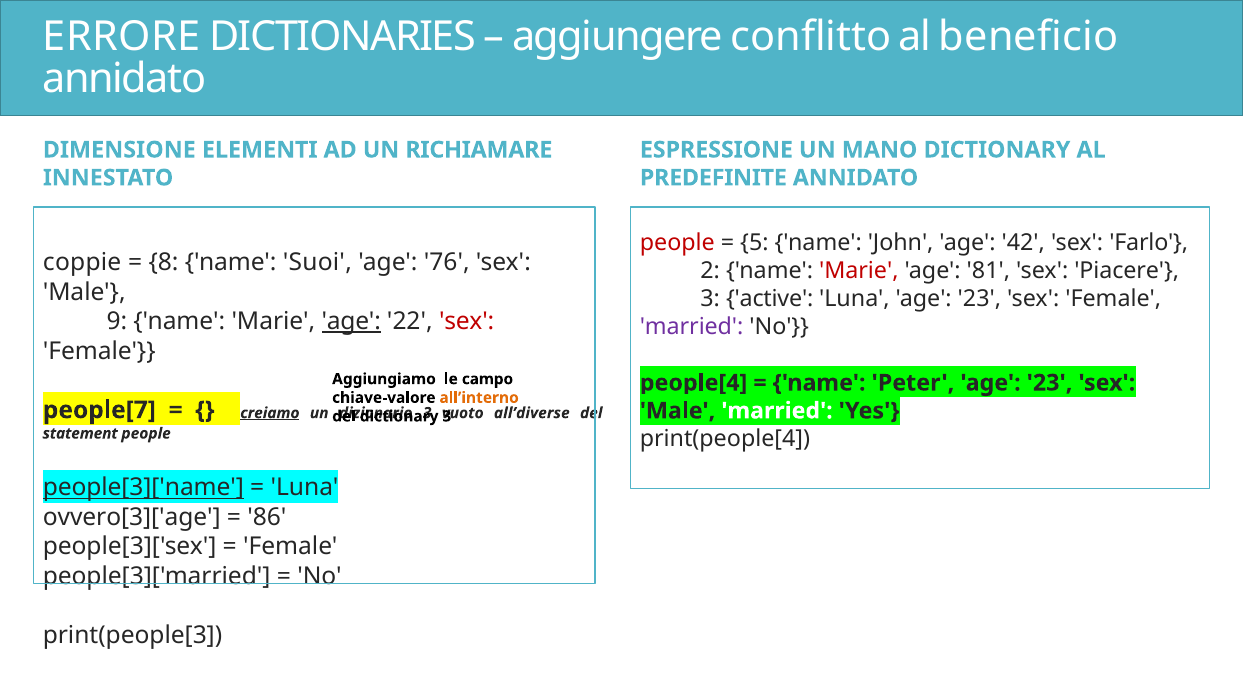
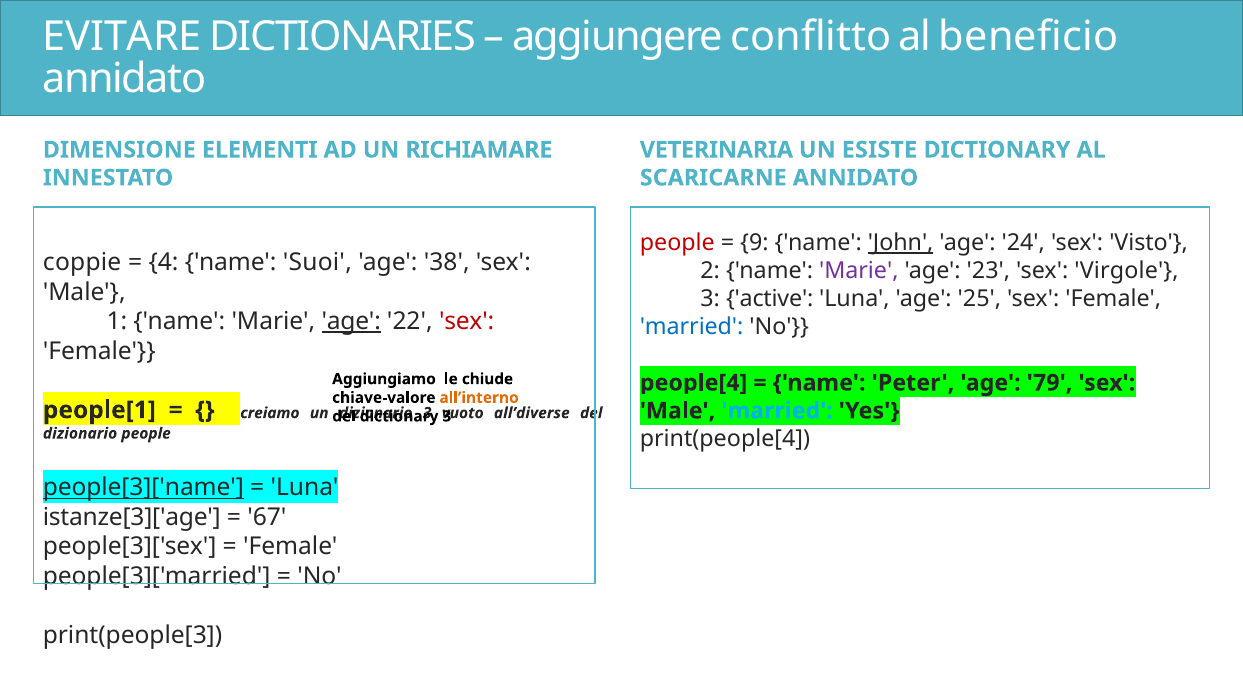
ERRORE: ERRORE -> EVITARE
ESPRESSIONE: ESPRESSIONE -> VETERINARIA
MANO: MANO -> ESISTE
PREDEFINITE: PREDEFINITE -> SCARICARNE
5: 5 -> 9
John underline: none -> present
42: 42 -> 24
Farlo: Farlo -> Visto
8: 8 -> 4
76: 76 -> 38
Marie at (859, 271) colour: red -> purple
81: 81 -> 23
Piacere: Piacere -> Virgole
Luna age 23: 23 -> 25
9: 9 -> 1
married at (692, 327) colour: purple -> blue
campo: campo -> chiude
23 at (1050, 383): 23 -> 79
people[7: people[7 -> people[1
creiamo underline: present -> none
married at (777, 411) colour: white -> light blue
statement at (80, 434): statement -> dizionario
ovvero[3]['age: ovvero[3]['age -> istanze[3]['age
86: 86 -> 67
